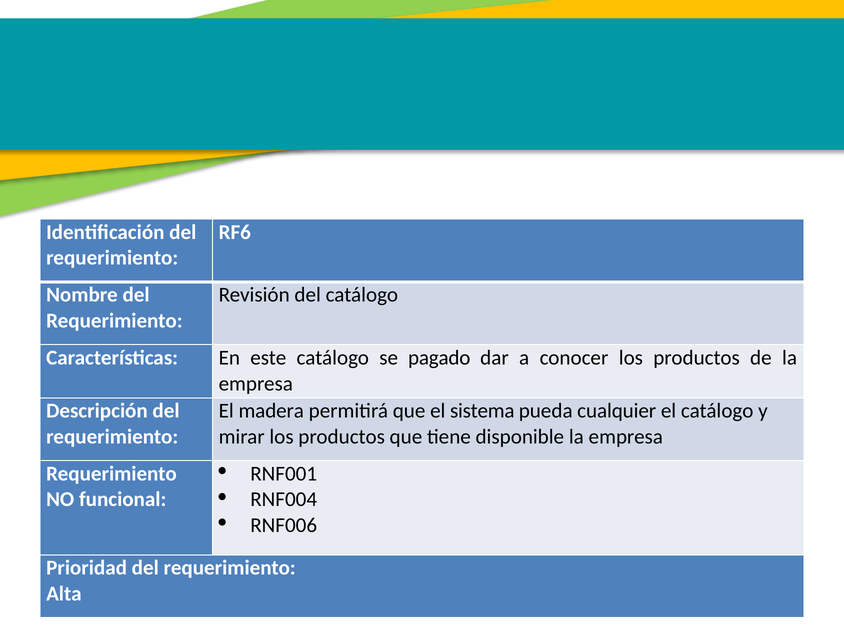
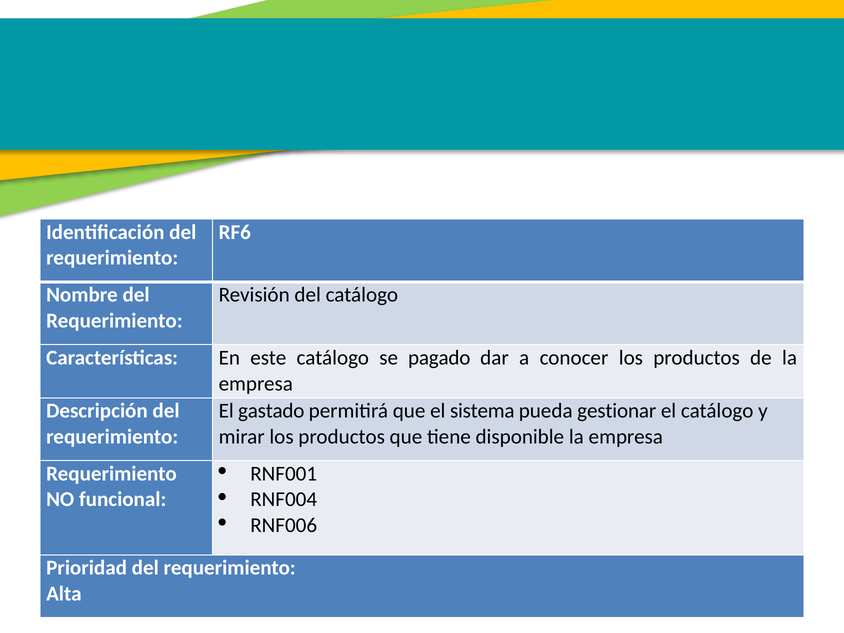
madera: madera -> gastado
cualquier: cualquier -> gestionar
